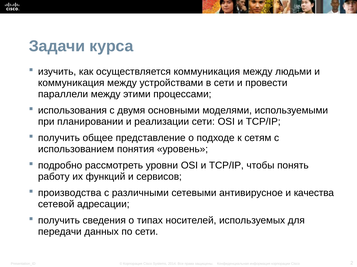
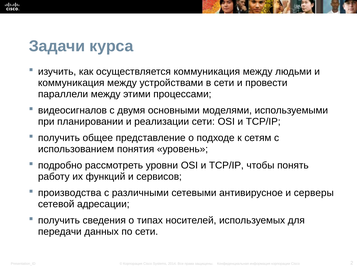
использования: использования -> видеосигналов
качества: качества -> серверы
